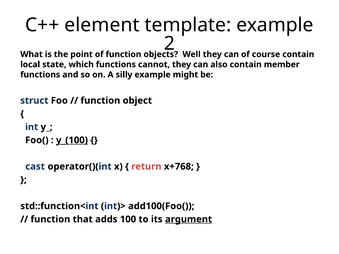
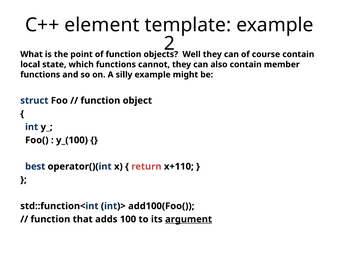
y_(100 underline: present -> none
cast: cast -> best
x+768: x+768 -> x+110
